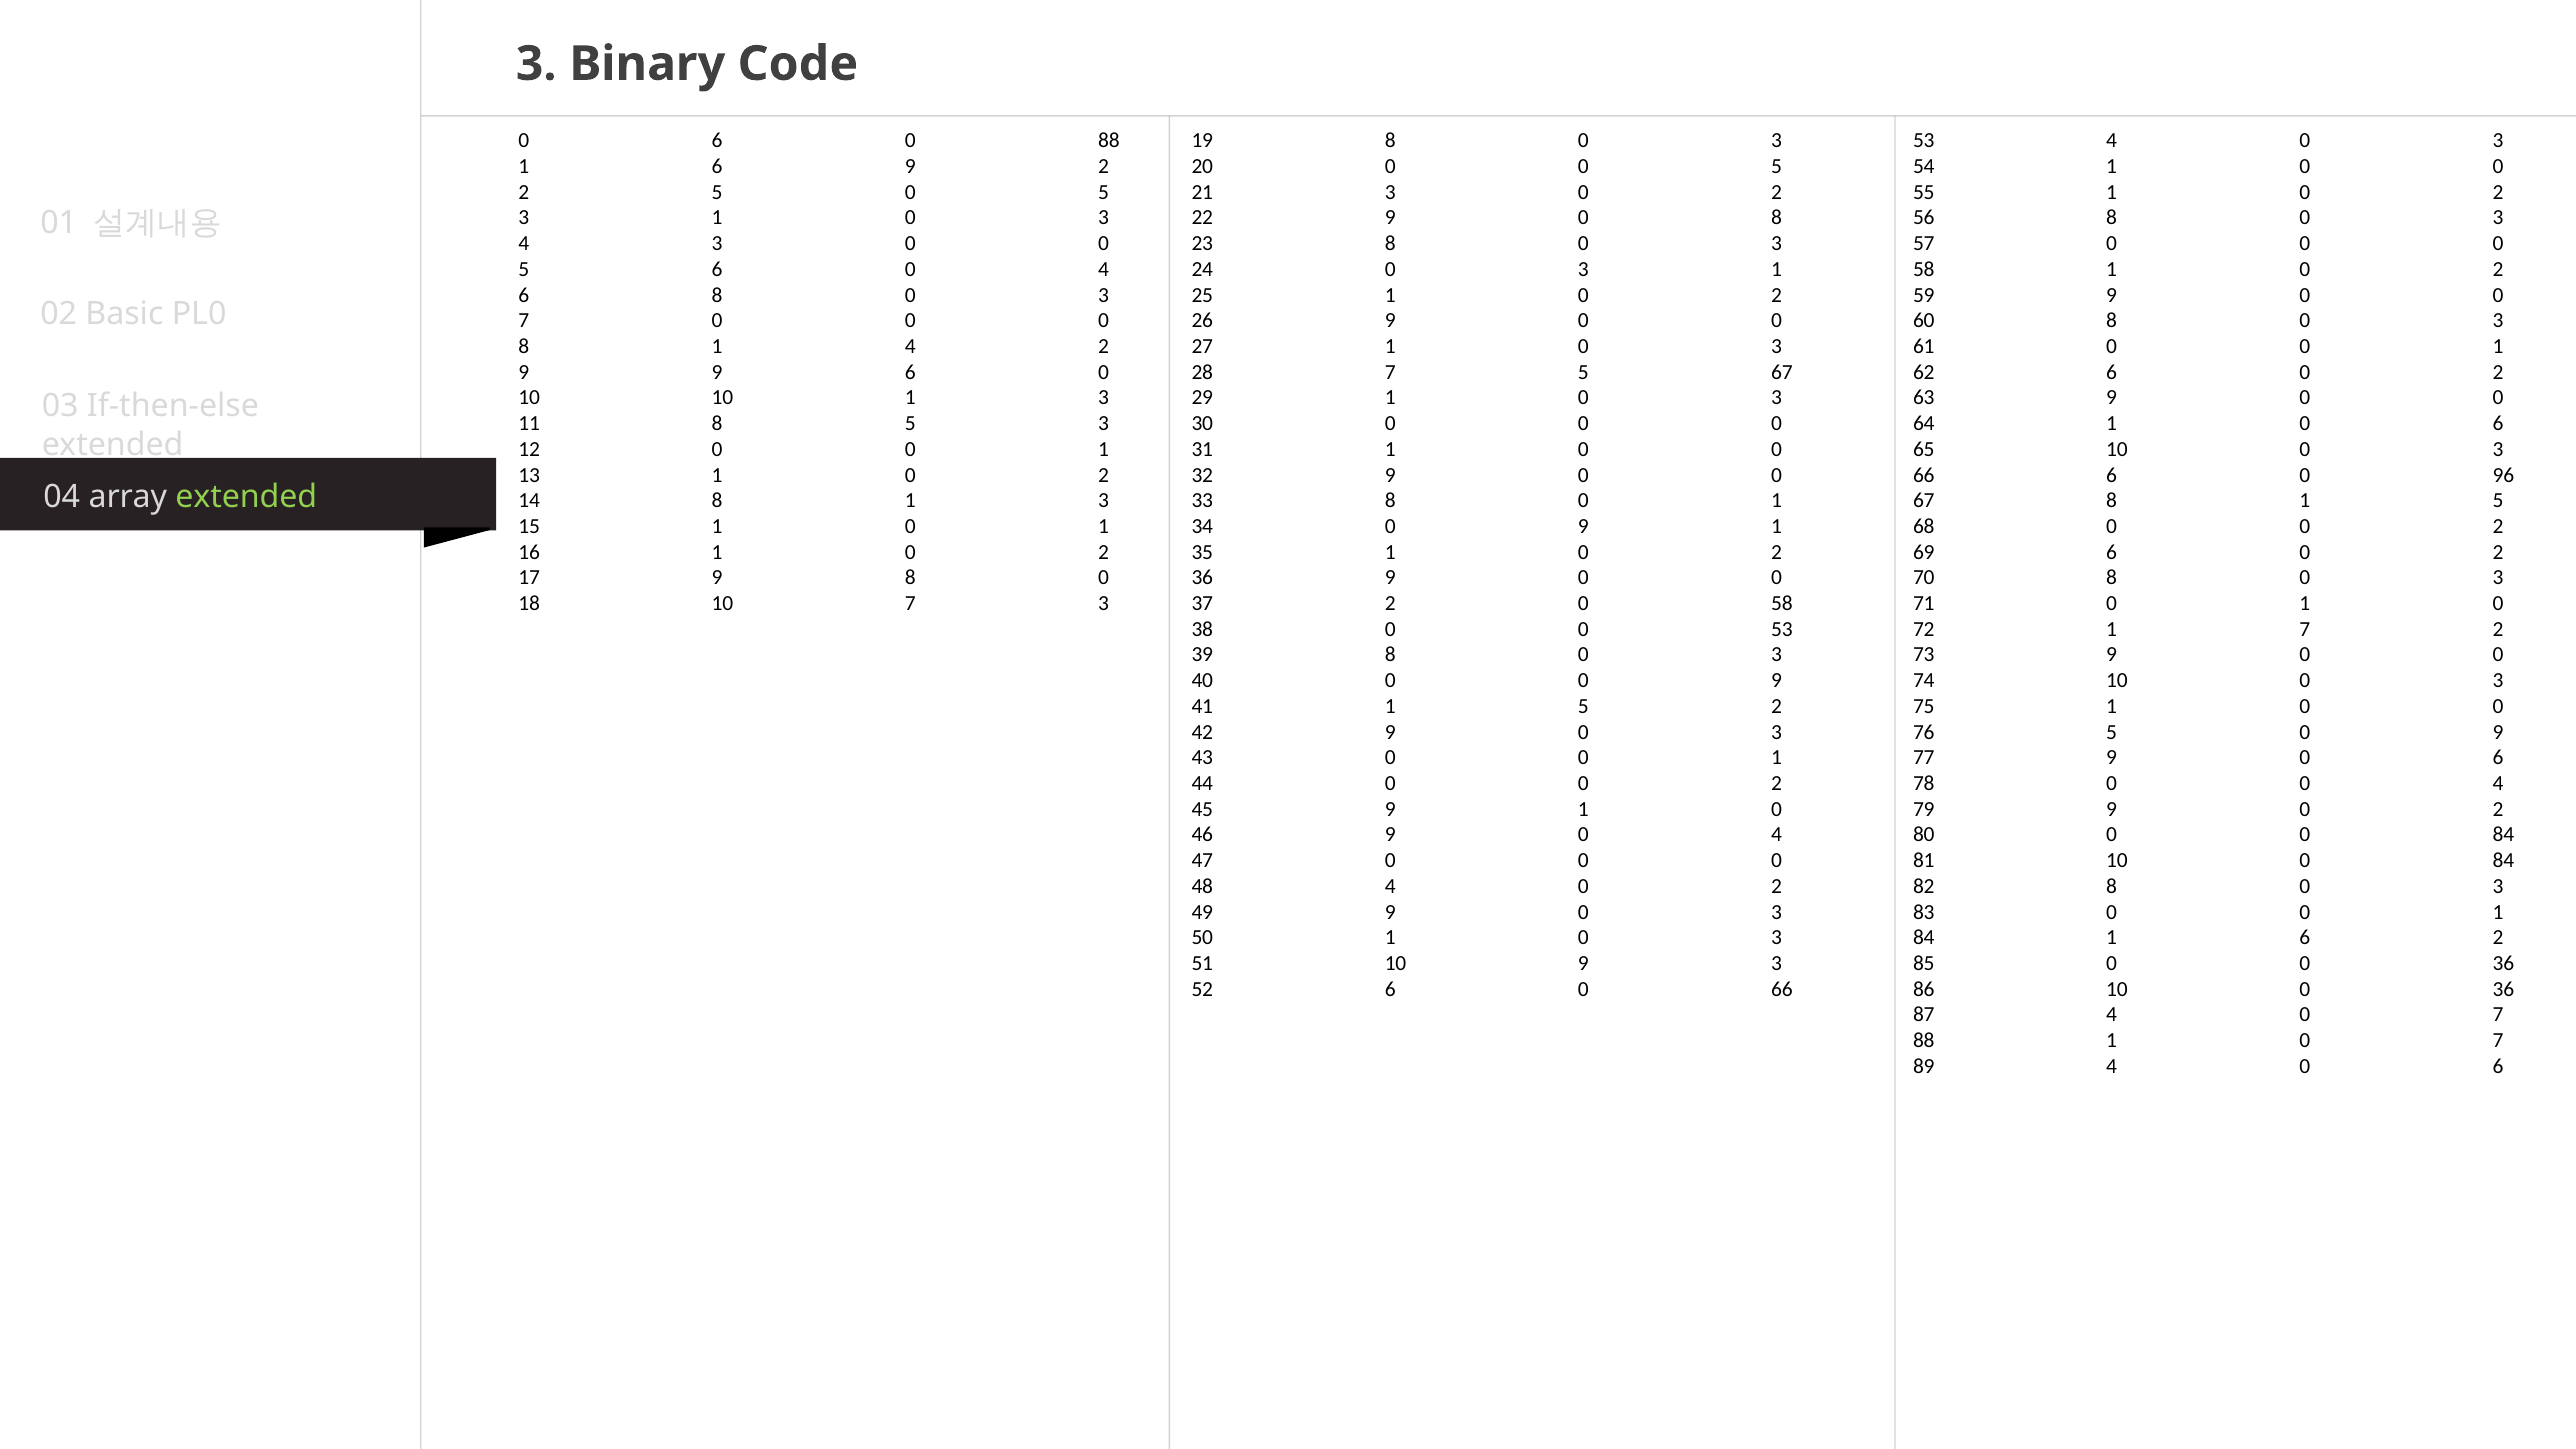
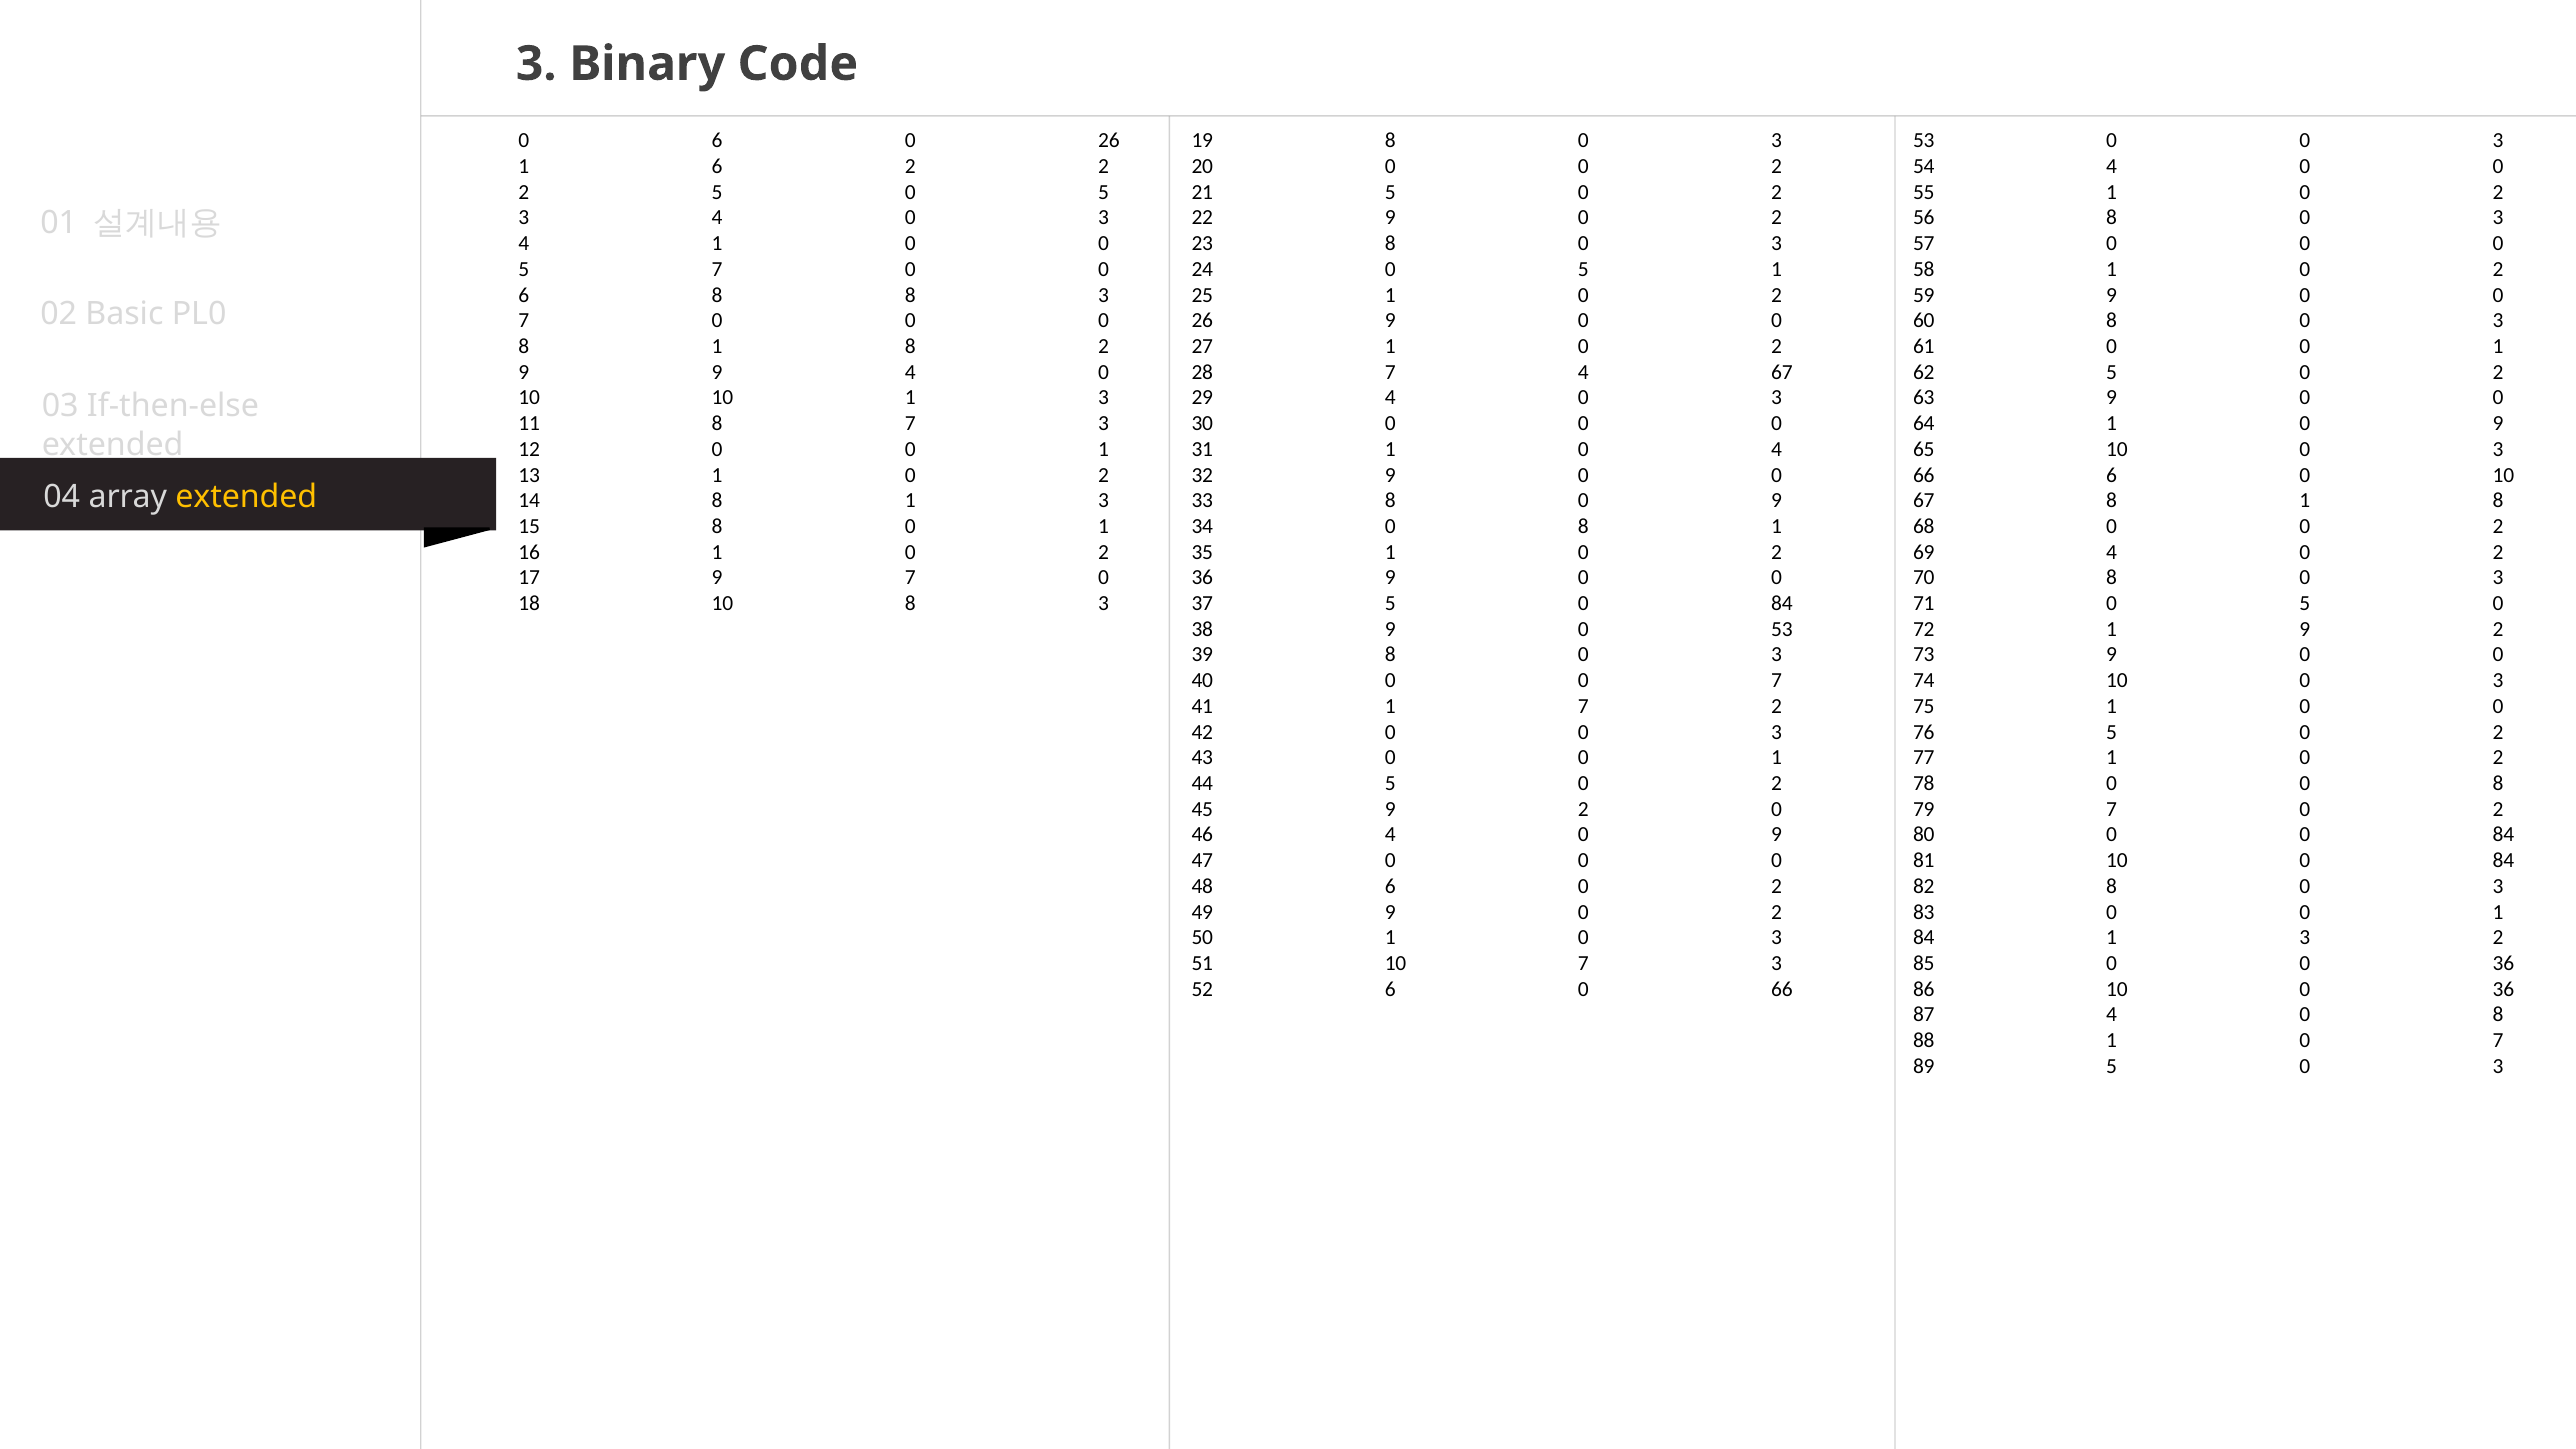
0 88: 88 -> 26
53 4: 4 -> 0
6 9: 9 -> 2
20 0 0 5: 5 -> 2
54 1: 1 -> 4
21 3: 3 -> 5
1 at (717, 218): 1 -> 4
22 9 0 8: 8 -> 2
4 3: 3 -> 1
5 6: 6 -> 7
4 at (1103, 269): 4 -> 0
24 0 3: 3 -> 5
6 8 0: 0 -> 8
4 at (910, 346): 4 -> 8
27 1 0 3: 3 -> 2
9 6: 6 -> 4
7 5: 5 -> 4
62 6: 6 -> 5
29 1: 1 -> 4
8 5: 5 -> 7
1 0 6: 6 -> 9
31 1 0 0: 0 -> 4
6 0 96: 96 -> 10
extended at (246, 497) colour: light green -> yellow
8 0 1: 1 -> 9
67 8 1 5: 5 -> 8
15 1: 1 -> 8
34 0 9: 9 -> 8
69 6: 6 -> 4
9 8: 8 -> 7
10 7: 7 -> 8
37 2: 2 -> 5
58 at (1782, 603): 58 -> 84
71 0 1: 1 -> 5
38 0: 0 -> 9
1 7: 7 -> 9
0 0 9: 9 -> 7
41 1 5: 5 -> 7
42 9: 9 -> 0
76 5 0 9: 9 -> 2
77 9: 9 -> 1
6 at (2498, 758): 6 -> 2
44 0: 0 -> 5
78 0 0 4: 4 -> 8
45 9 1: 1 -> 2
79 9: 9 -> 7
46 9: 9 -> 4
4 at (1777, 835): 4 -> 9
48 4: 4 -> 6
49 9 0 3: 3 -> 2
84 1 6: 6 -> 3
10 9: 9 -> 7
4 0 7: 7 -> 8
89 4: 4 -> 5
6 at (2498, 1066): 6 -> 3
